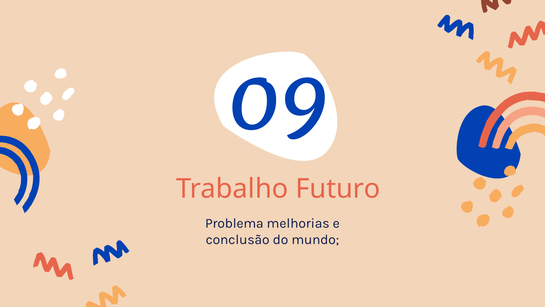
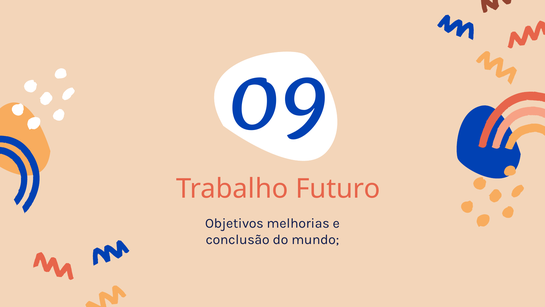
Problema: Problema -> Objetivos
